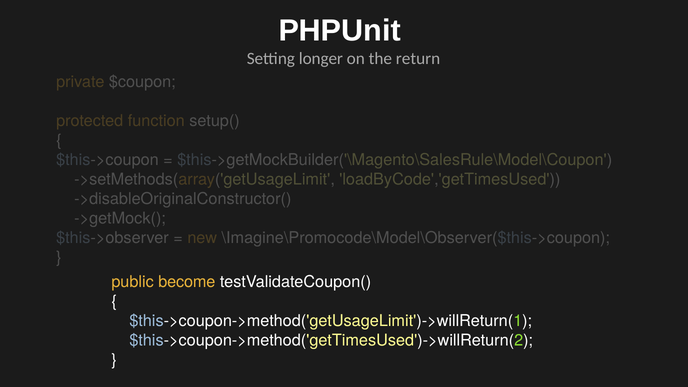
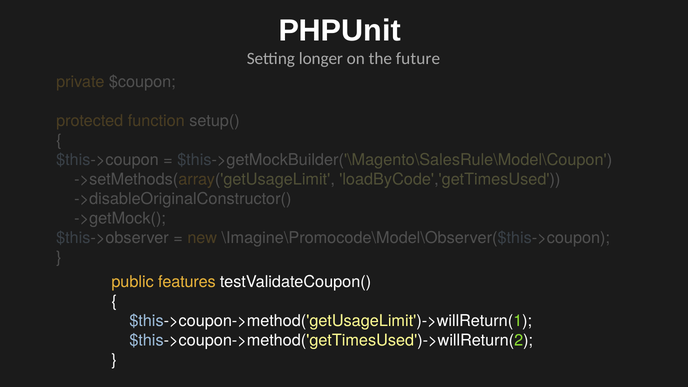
return: return -> future
become: become -> features
